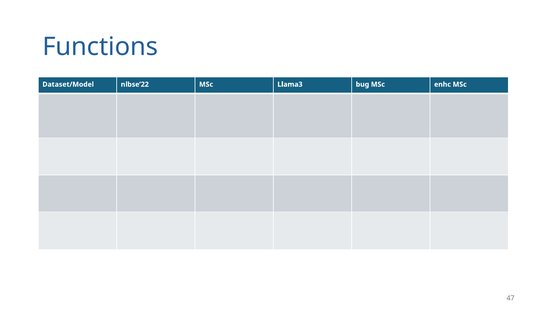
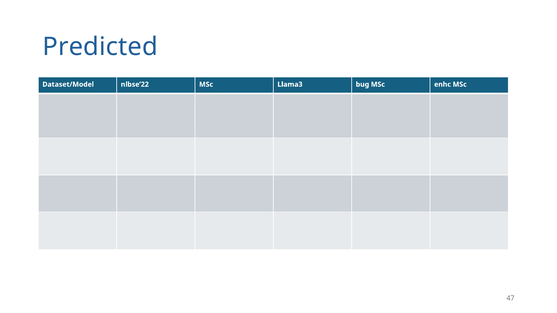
Functions: Functions -> Predicted
